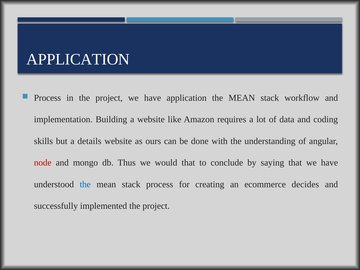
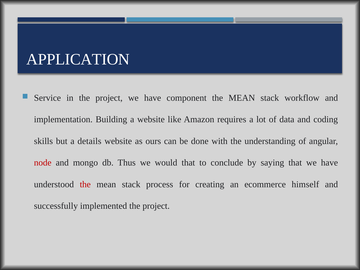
Process at (47, 98): Process -> Service
have application: application -> component
the at (85, 184) colour: blue -> red
decides: decides -> himself
